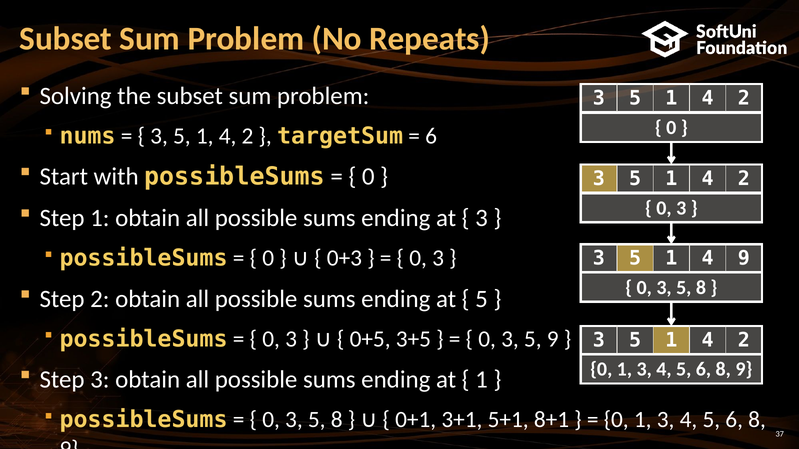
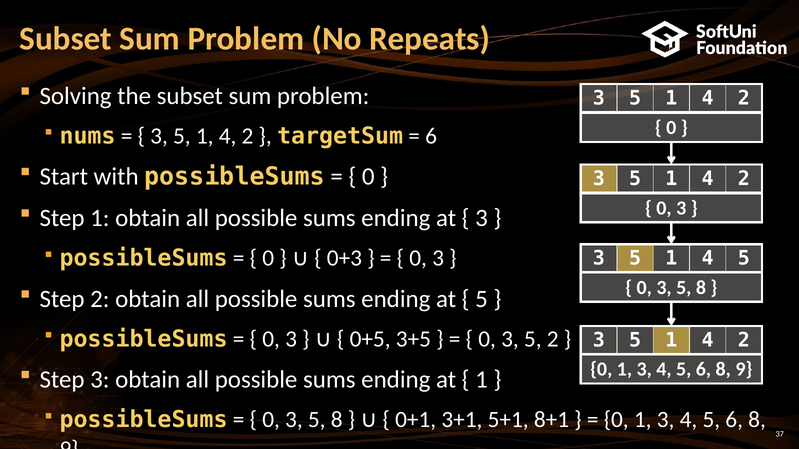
1 4 9: 9 -> 5
5 9: 9 -> 2
